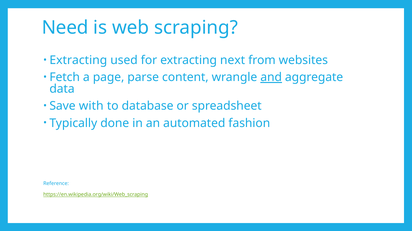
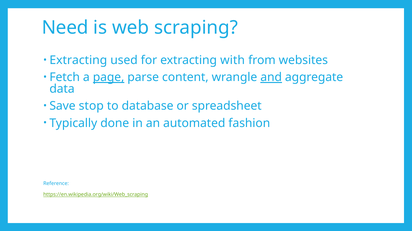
next: next -> with
page underline: none -> present
with: with -> stop
